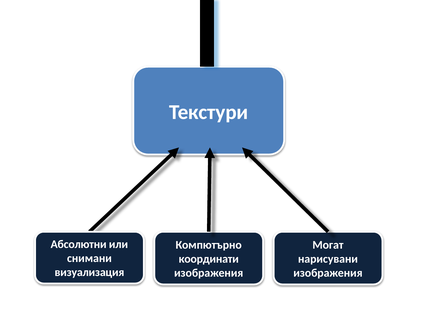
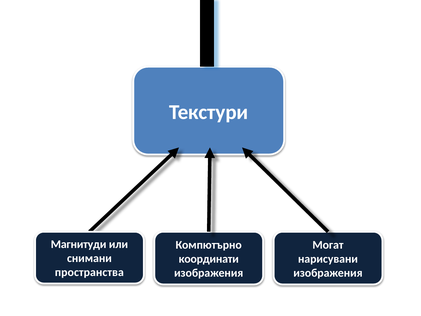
Абсолютни: Абсолютни -> Магнитуди
визуализация: визуализация -> пространства
